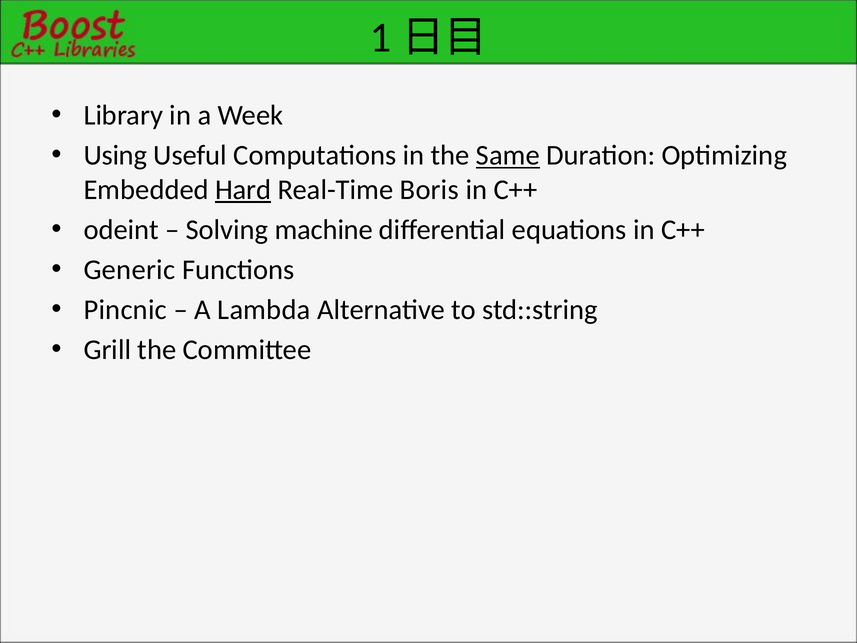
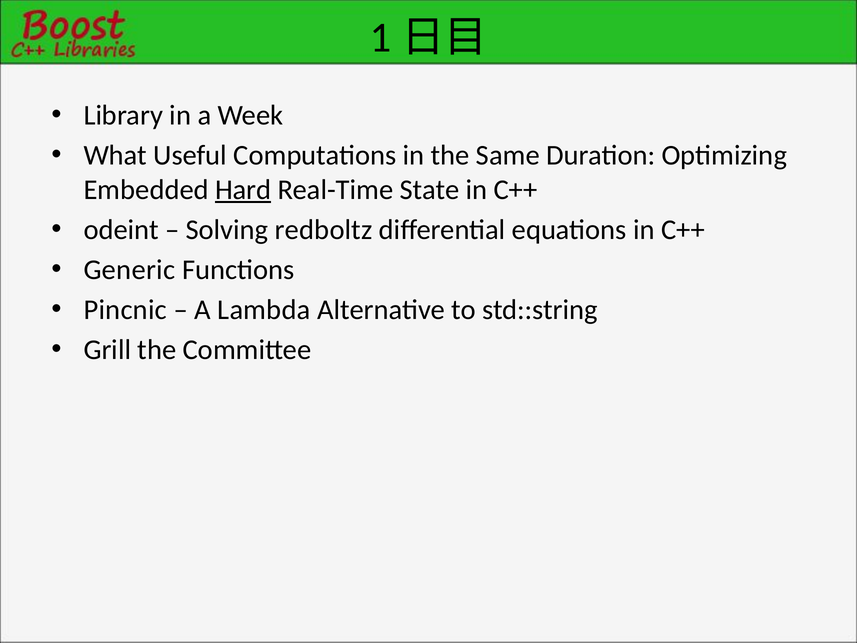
Using: Using -> What
Same underline: present -> none
Boris: Boris -> State
machine: machine -> redboltz
